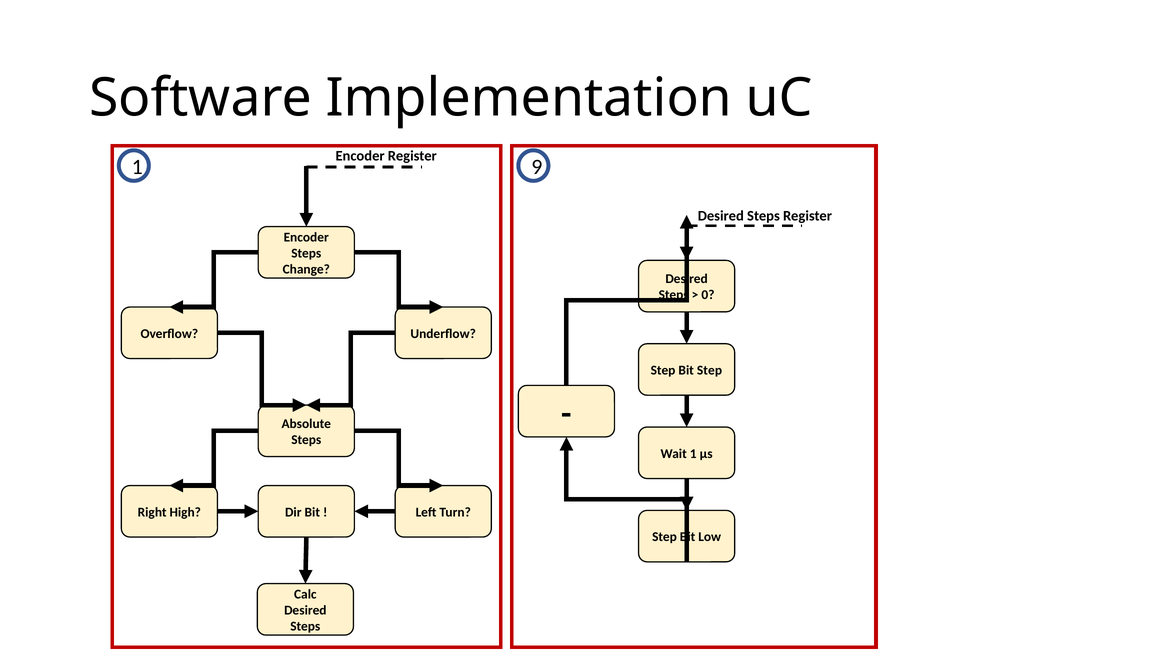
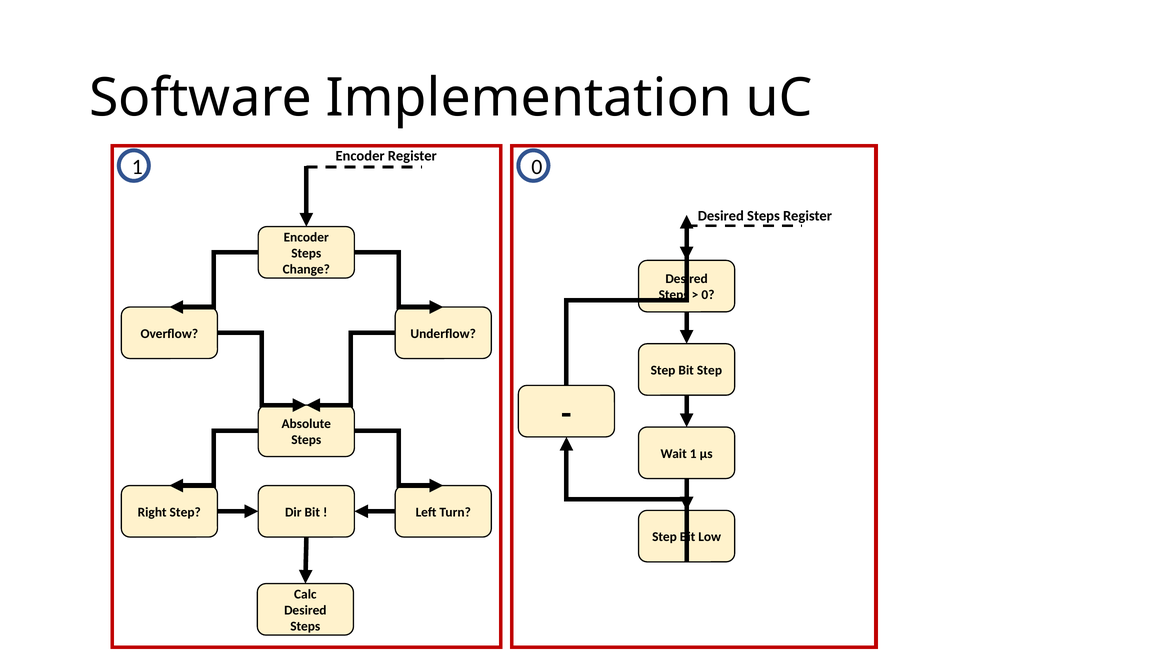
1 9: 9 -> 0
Right High: High -> Step
